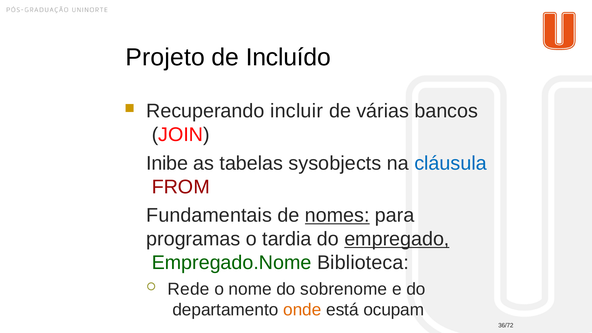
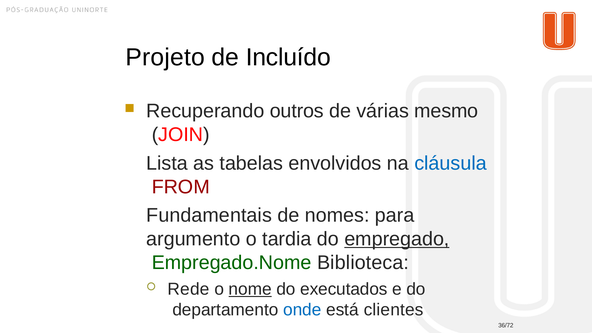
incluir: incluir -> outros
bancos: bancos -> mesmo
Inibe: Inibe -> Lista
sysobjects: sysobjects -> envolvidos
nomes underline: present -> none
programas: programas -> argumento
nome underline: none -> present
sobrenome: sobrenome -> executados
onde colour: orange -> blue
ocupam: ocupam -> clientes
